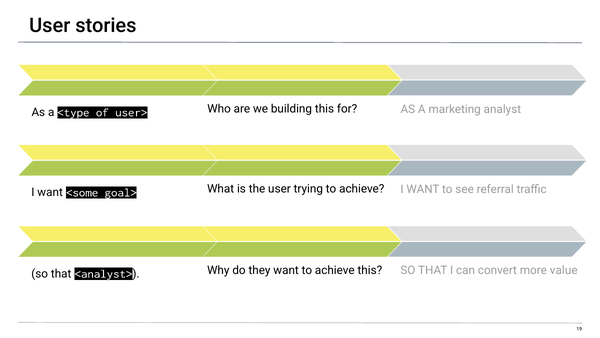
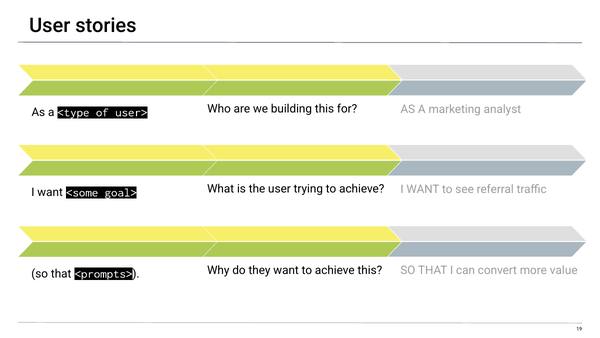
<analyst>: <analyst> -> <prompts>
